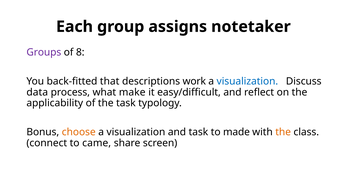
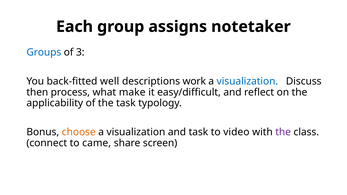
Groups colour: purple -> blue
8: 8 -> 3
that: that -> well
data: data -> then
made: made -> video
the at (283, 132) colour: orange -> purple
